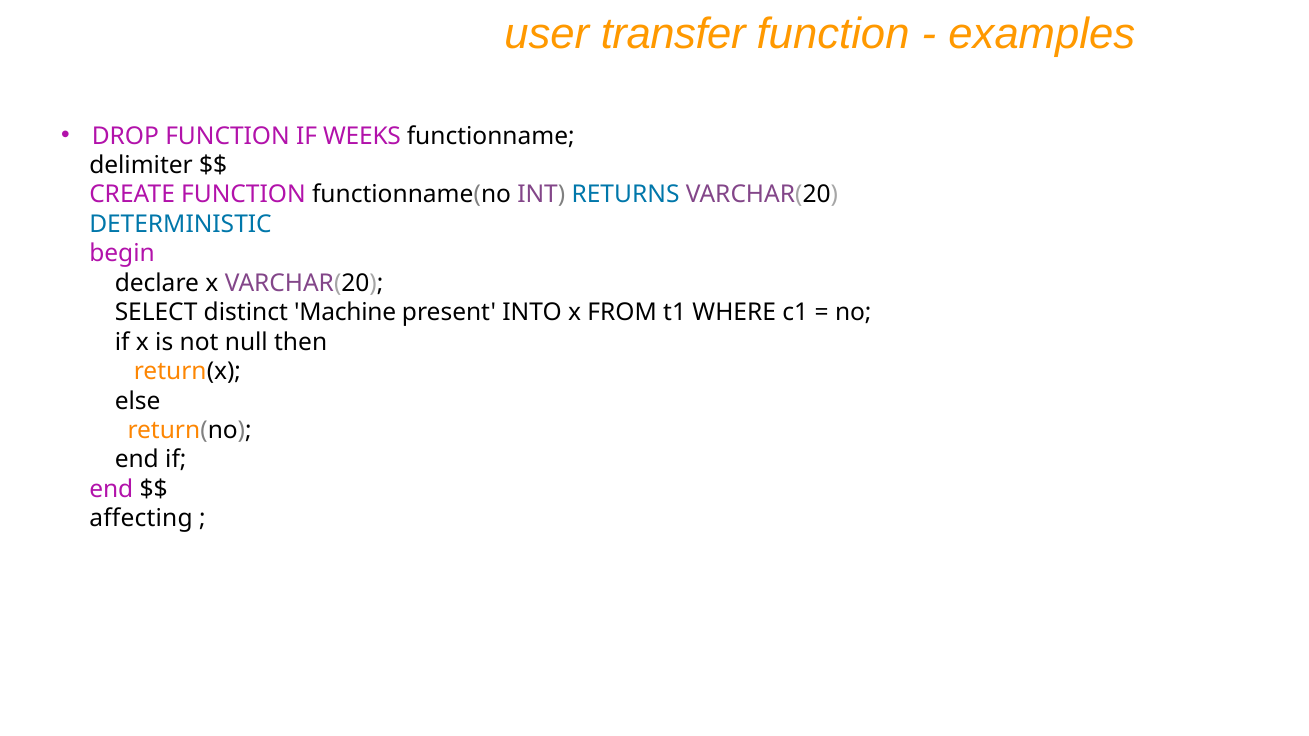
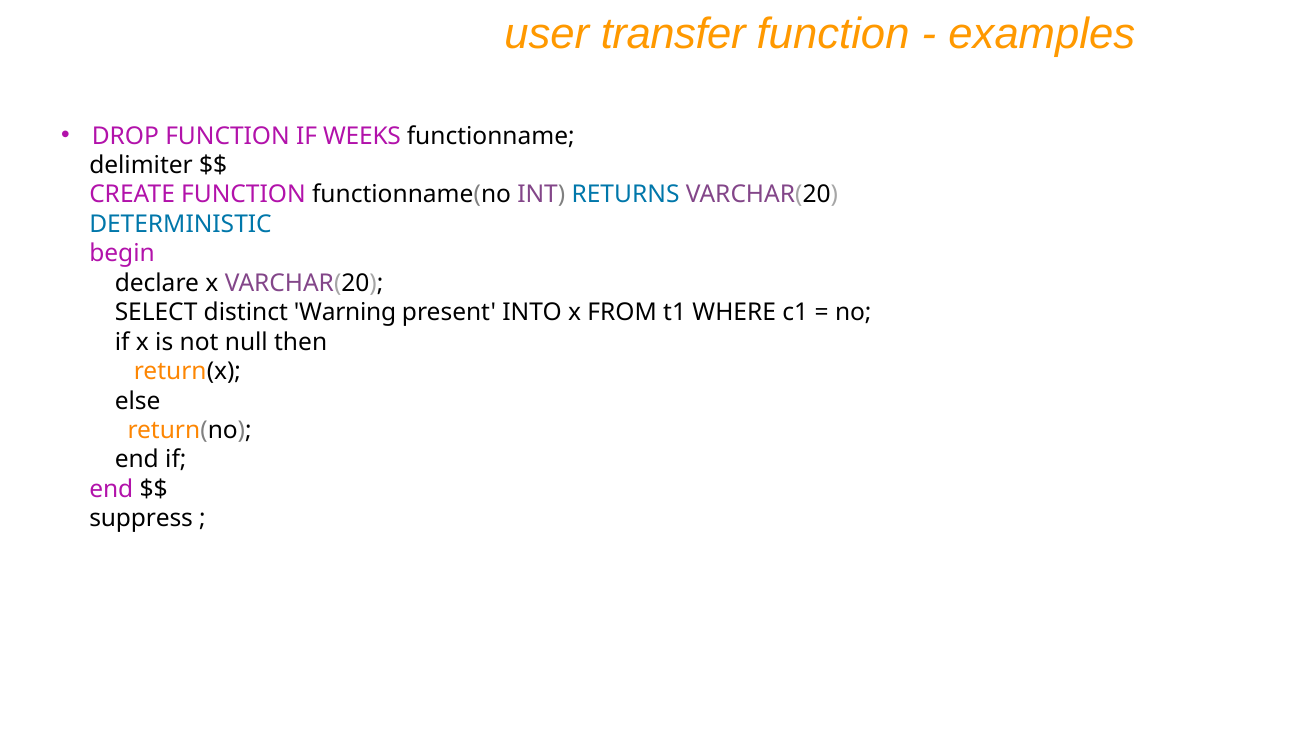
Machine: Machine -> Warning
affecting: affecting -> suppress
